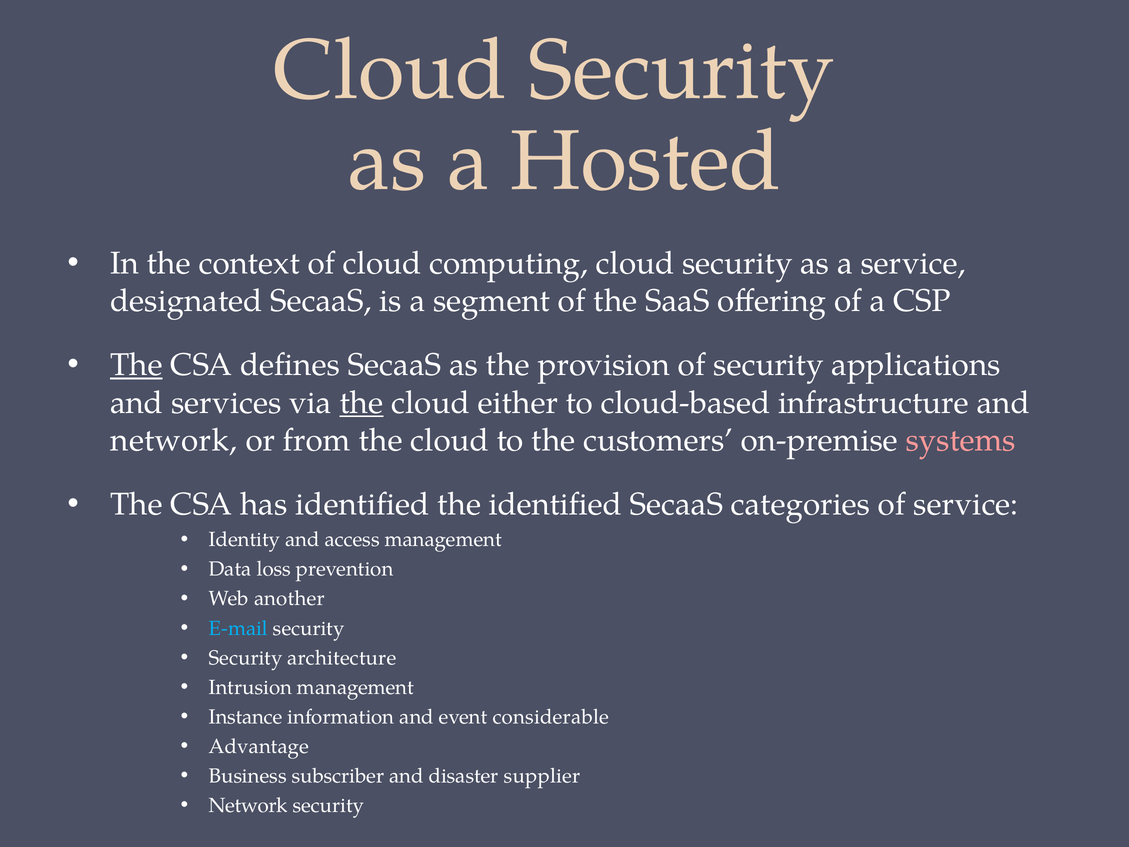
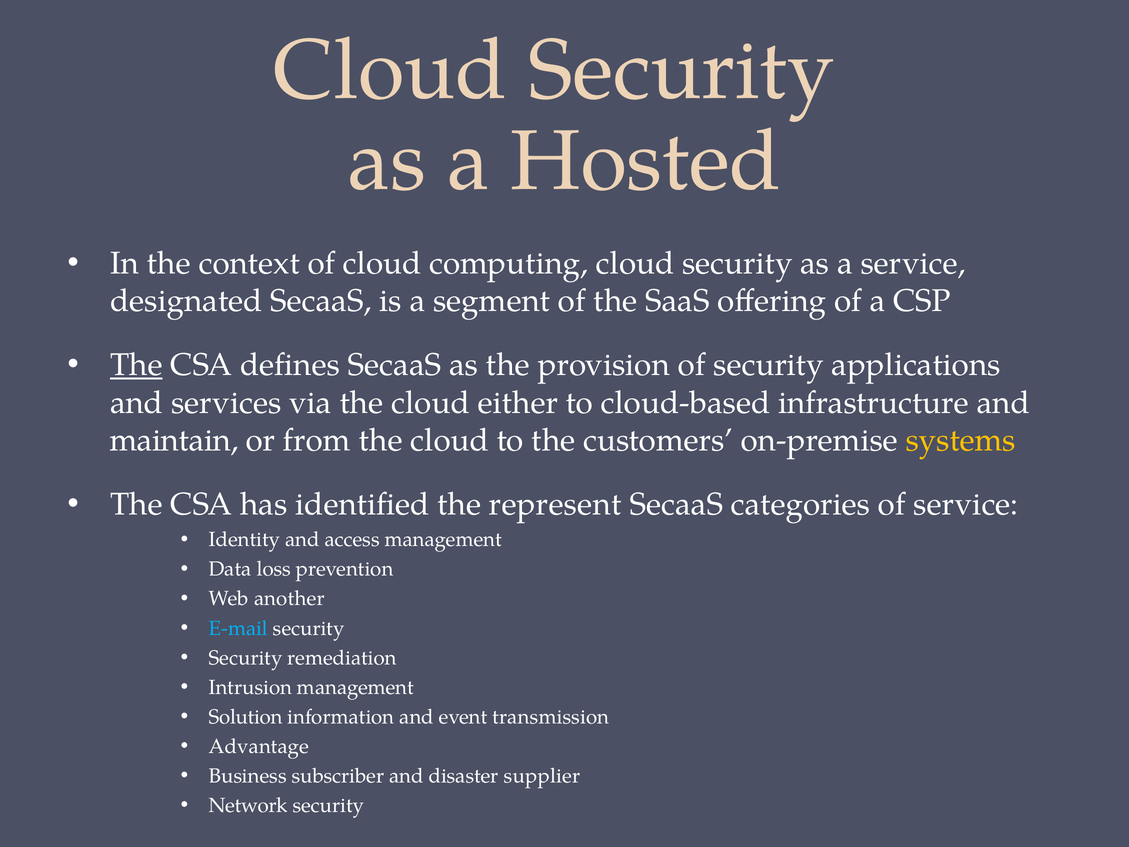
the at (362, 403) underline: present -> none
network at (174, 440): network -> maintain
systems colour: pink -> yellow
the identified: identified -> represent
architecture: architecture -> remediation
Instance: Instance -> Solution
considerable: considerable -> transmission
